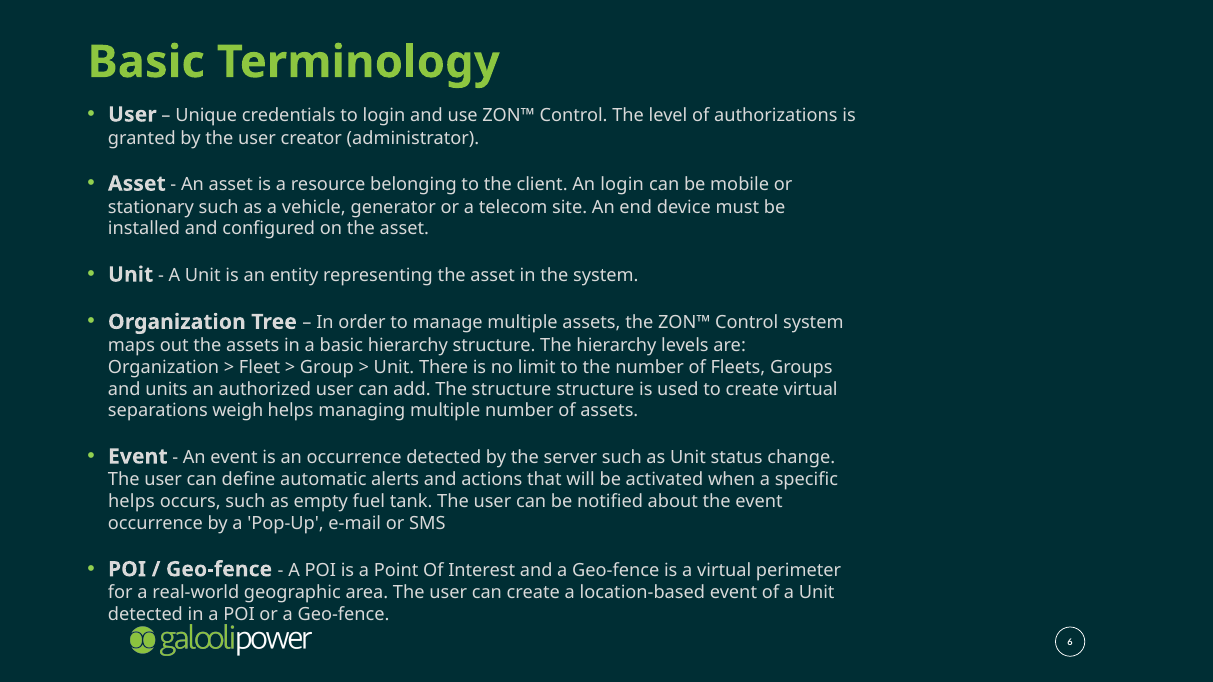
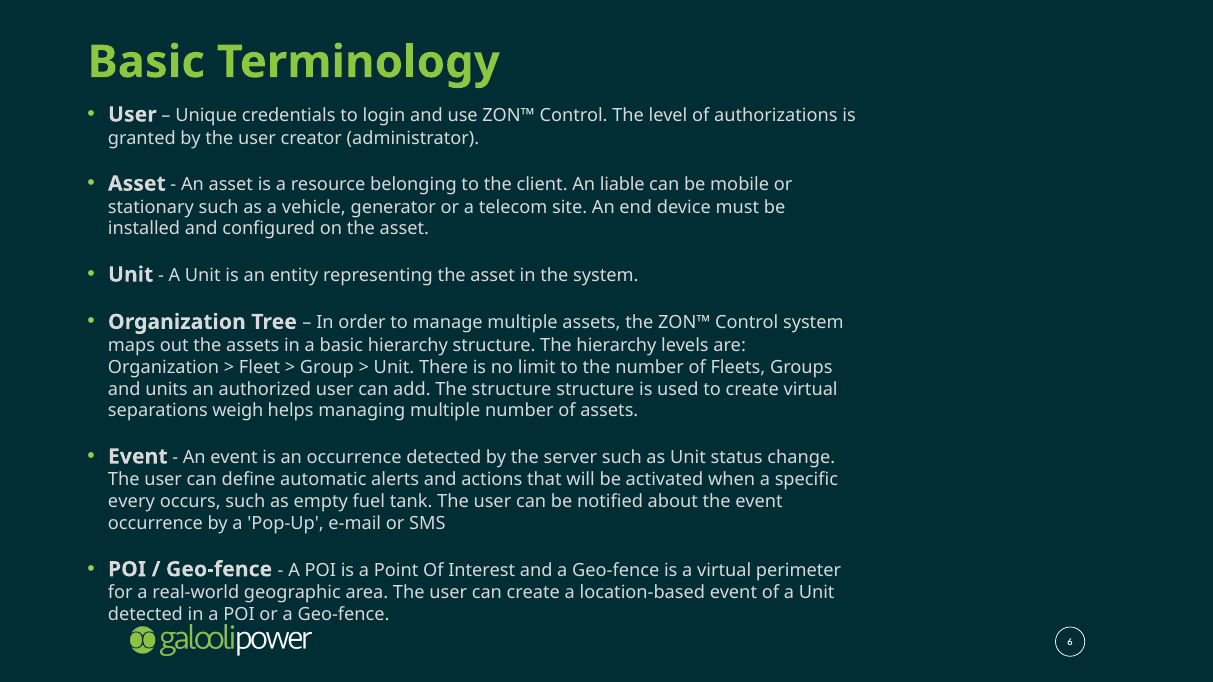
An login: login -> liable
helps at (131, 502): helps -> every
